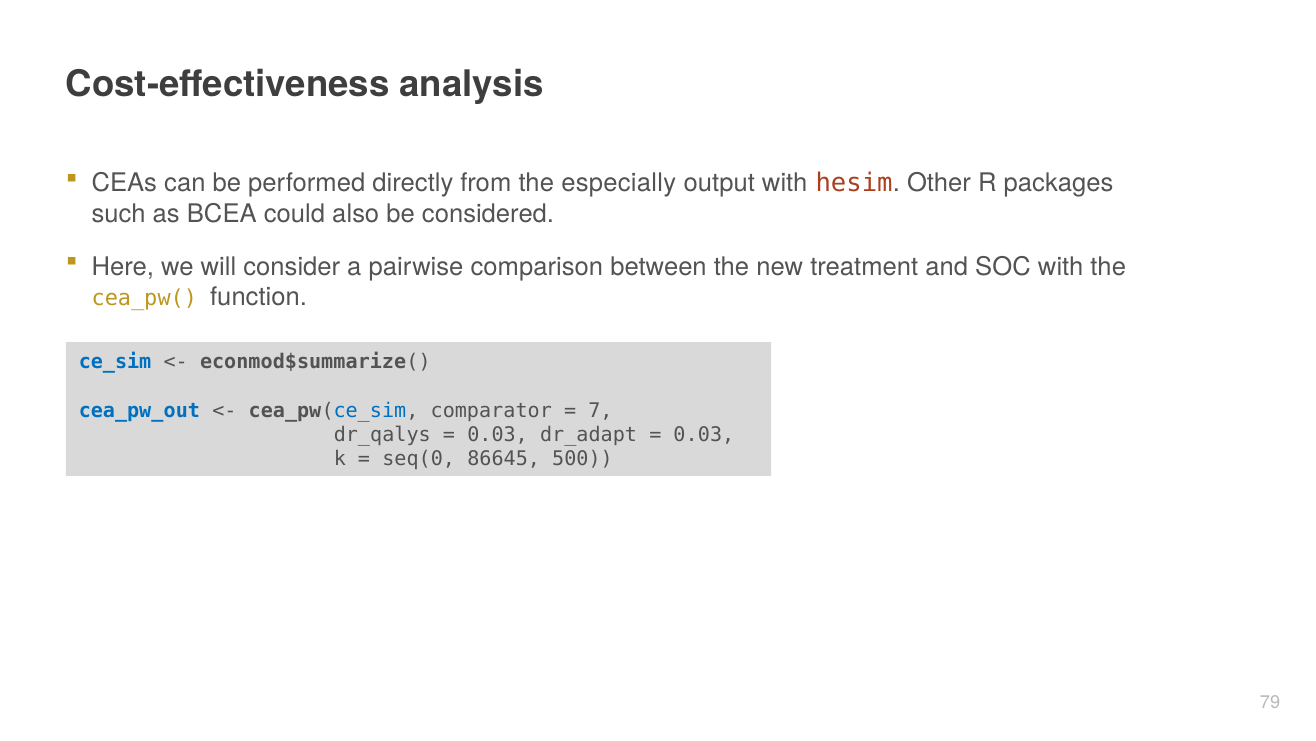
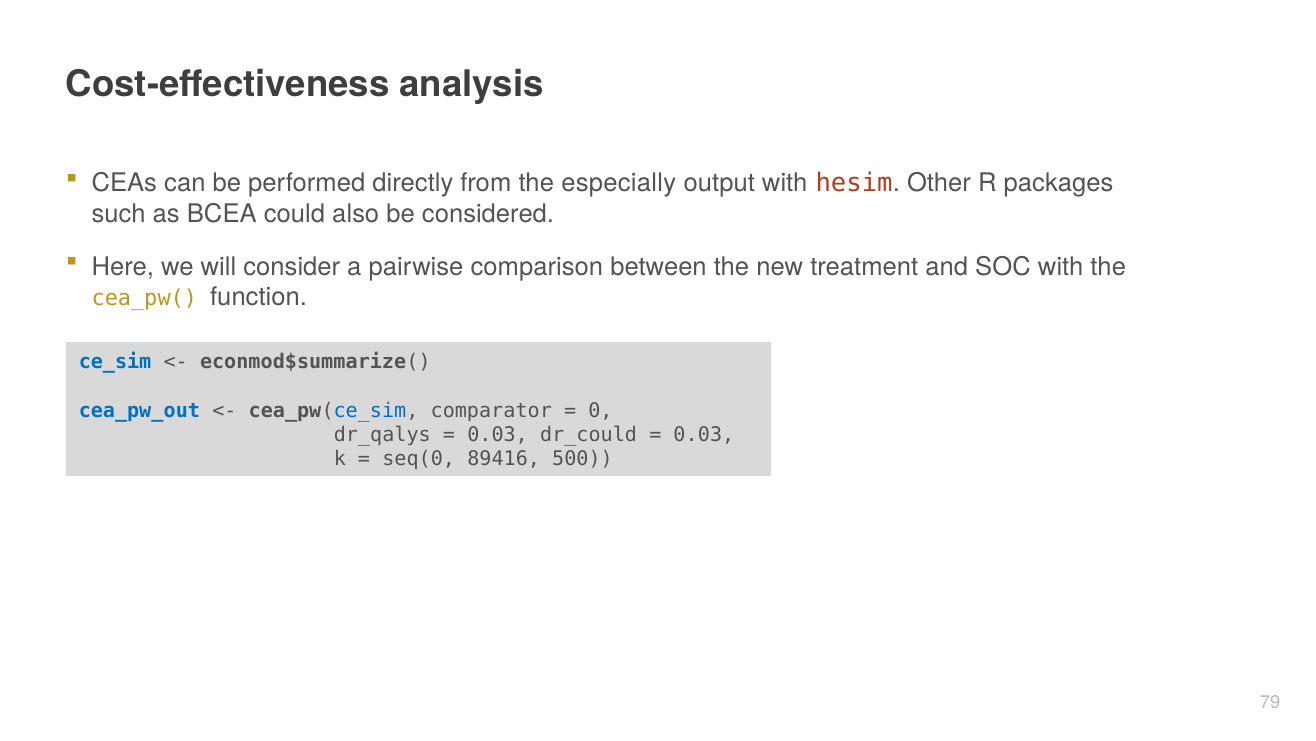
7: 7 -> 0
dr_adapt: dr_adapt -> dr_could
86645: 86645 -> 89416
